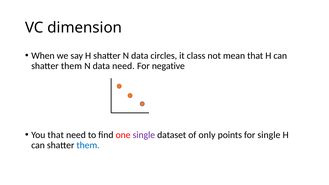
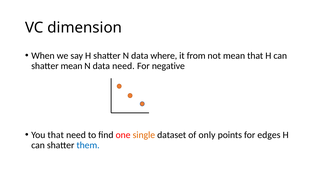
circles: circles -> where
class: class -> from
them at (71, 66): them -> mean
single at (144, 135) colour: purple -> orange
for single: single -> edges
